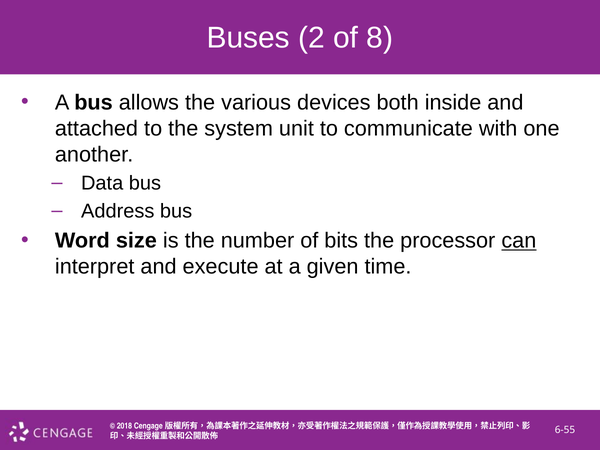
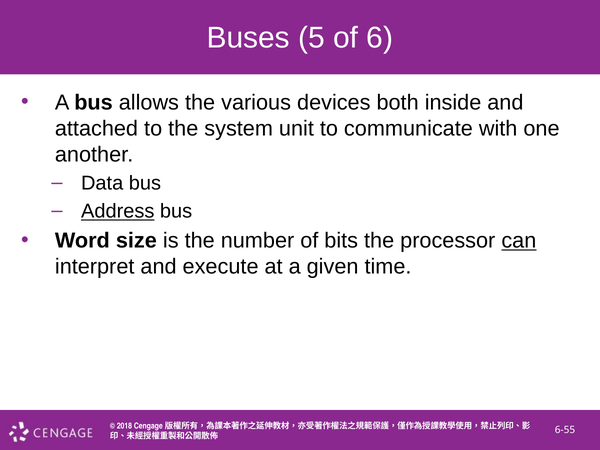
2: 2 -> 5
8: 8 -> 6
Address underline: none -> present
